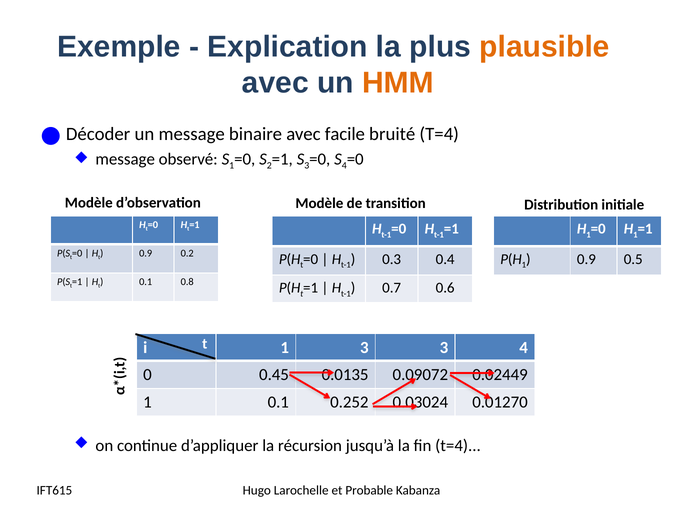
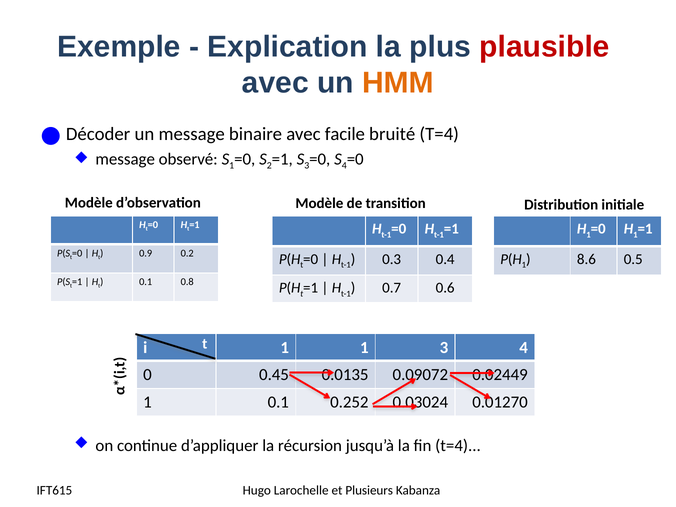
plausible colour: orange -> red
0.9 at (586, 259): 0.9 -> 8.6
1 3: 3 -> 1
Probable: Probable -> Plusieurs
